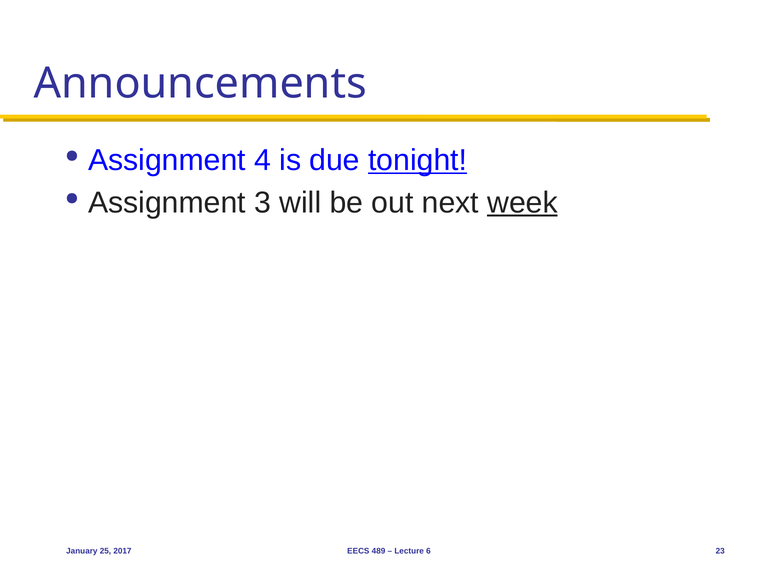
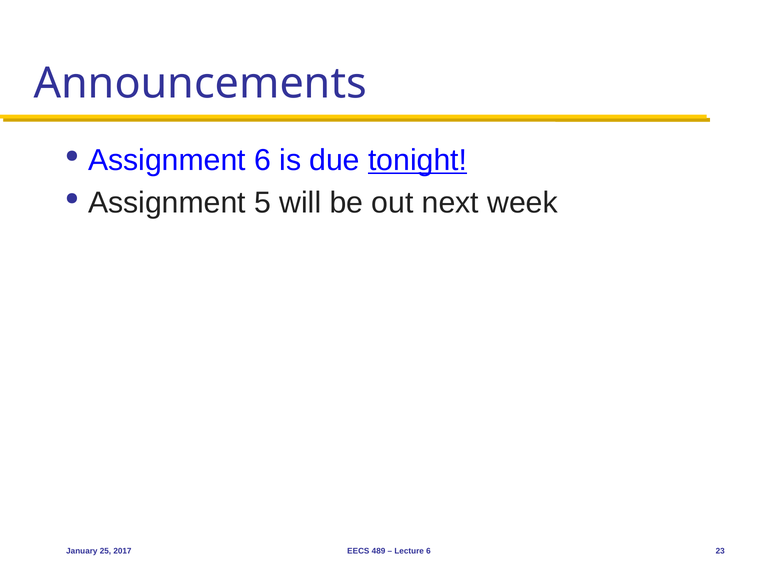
Assignment 4: 4 -> 6
3: 3 -> 5
week underline: present -> none
